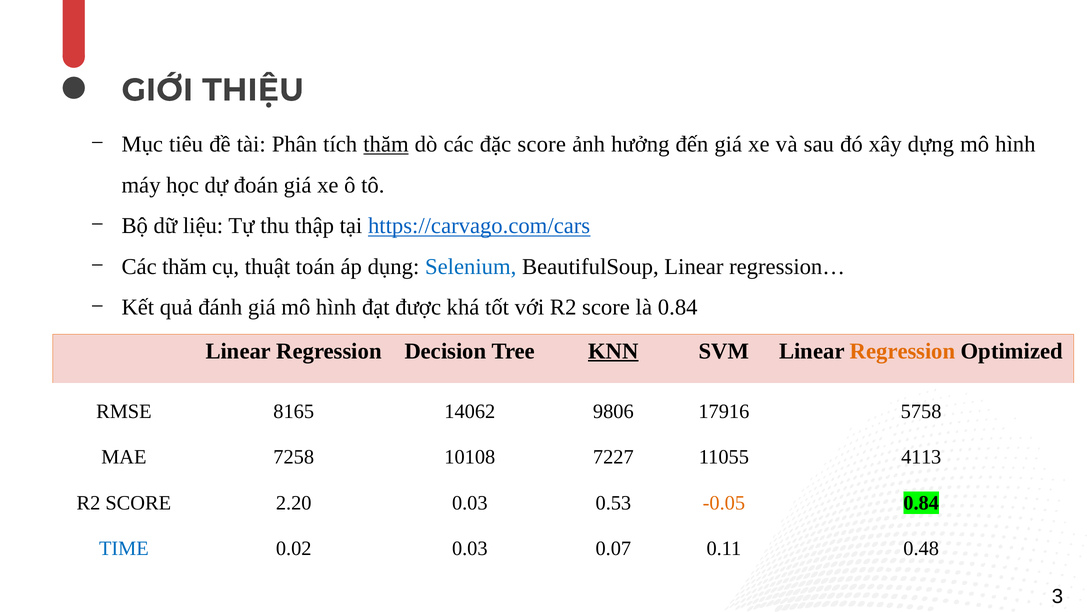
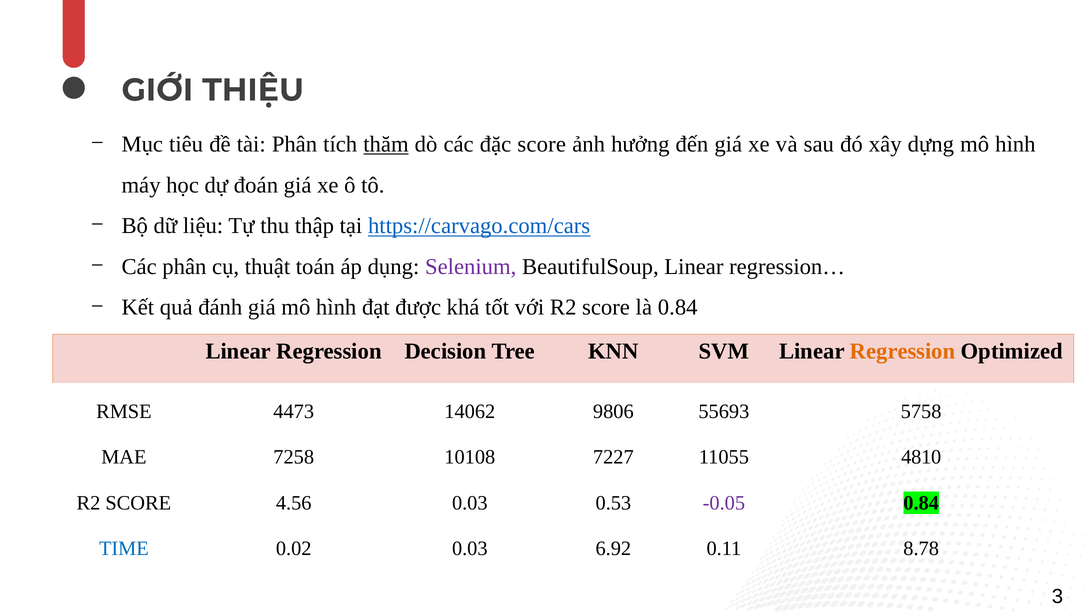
Các thăm: thăm -> phân
Selenium colour: blue -> purple
KNN underline: present -> none
8165: 8165 -> 4473
17916: 17916 -> 55693
4113: 4113 -> 4810
2.20: 2.20 -> 4.56
-0.05 colour: orange -> purple
0.07: 0.07 -> 6.92
0.48: 0.48 -> 8.78
